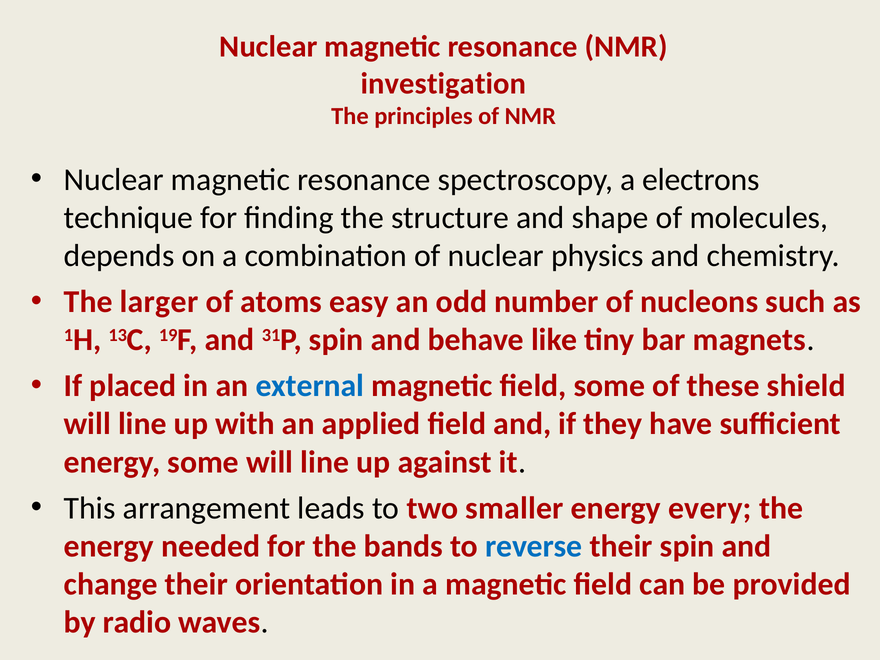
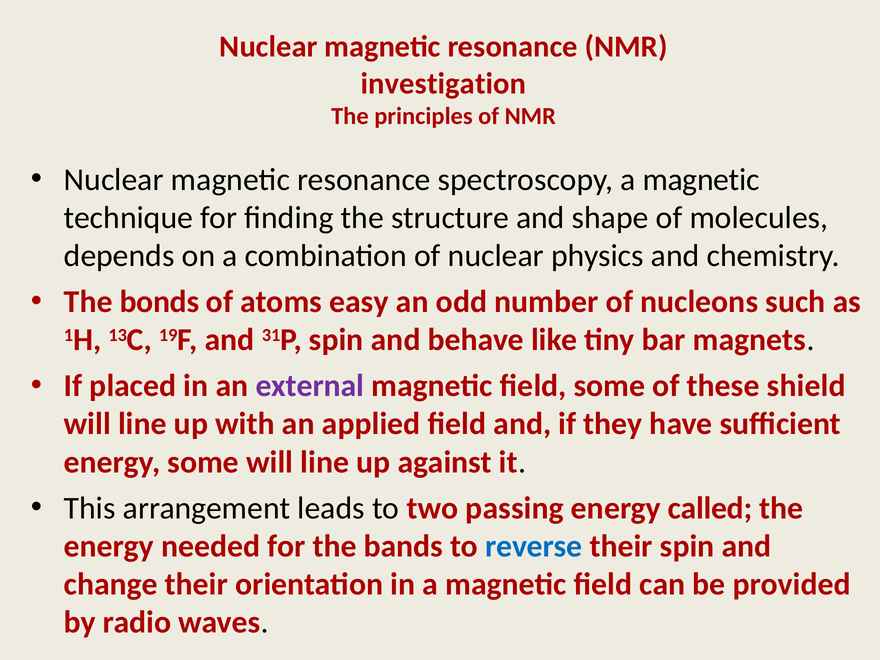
spectroscopy a electrons: electrons -> magnetic
larger: larger -> bonds
external colour: blue -> purple
smaller: smaller -> passing
every: every -> called
